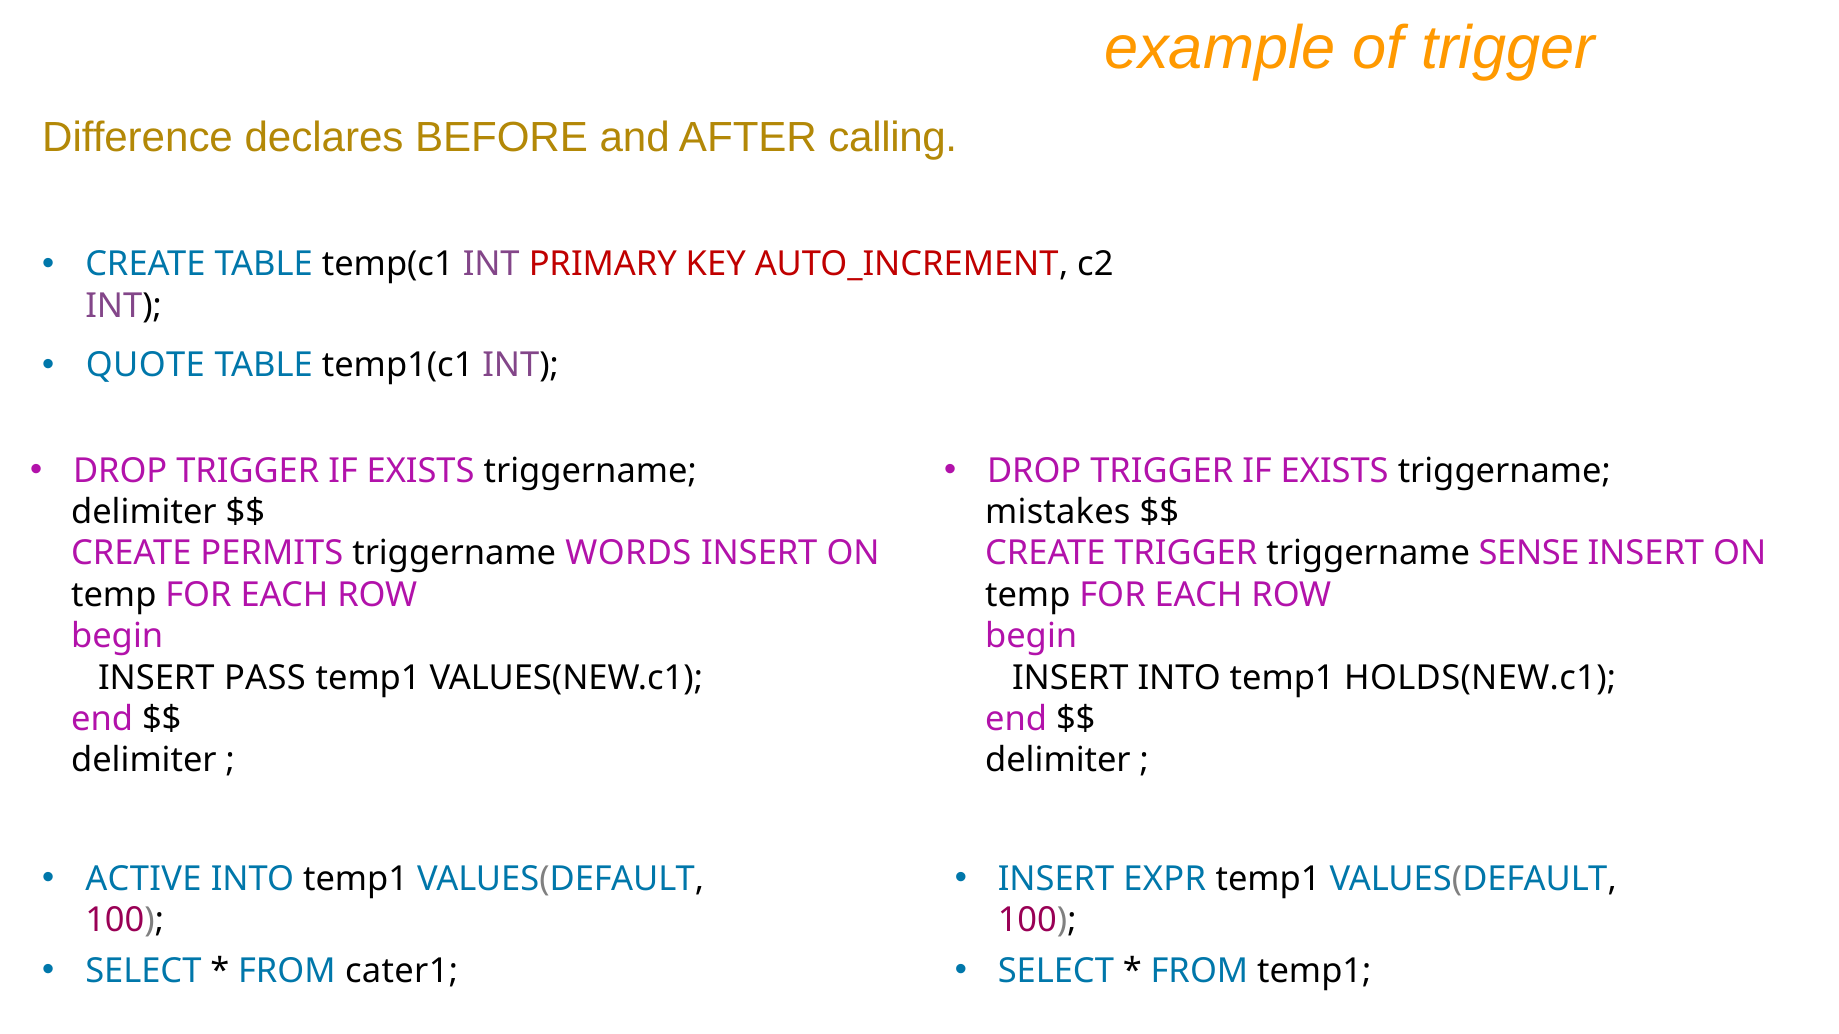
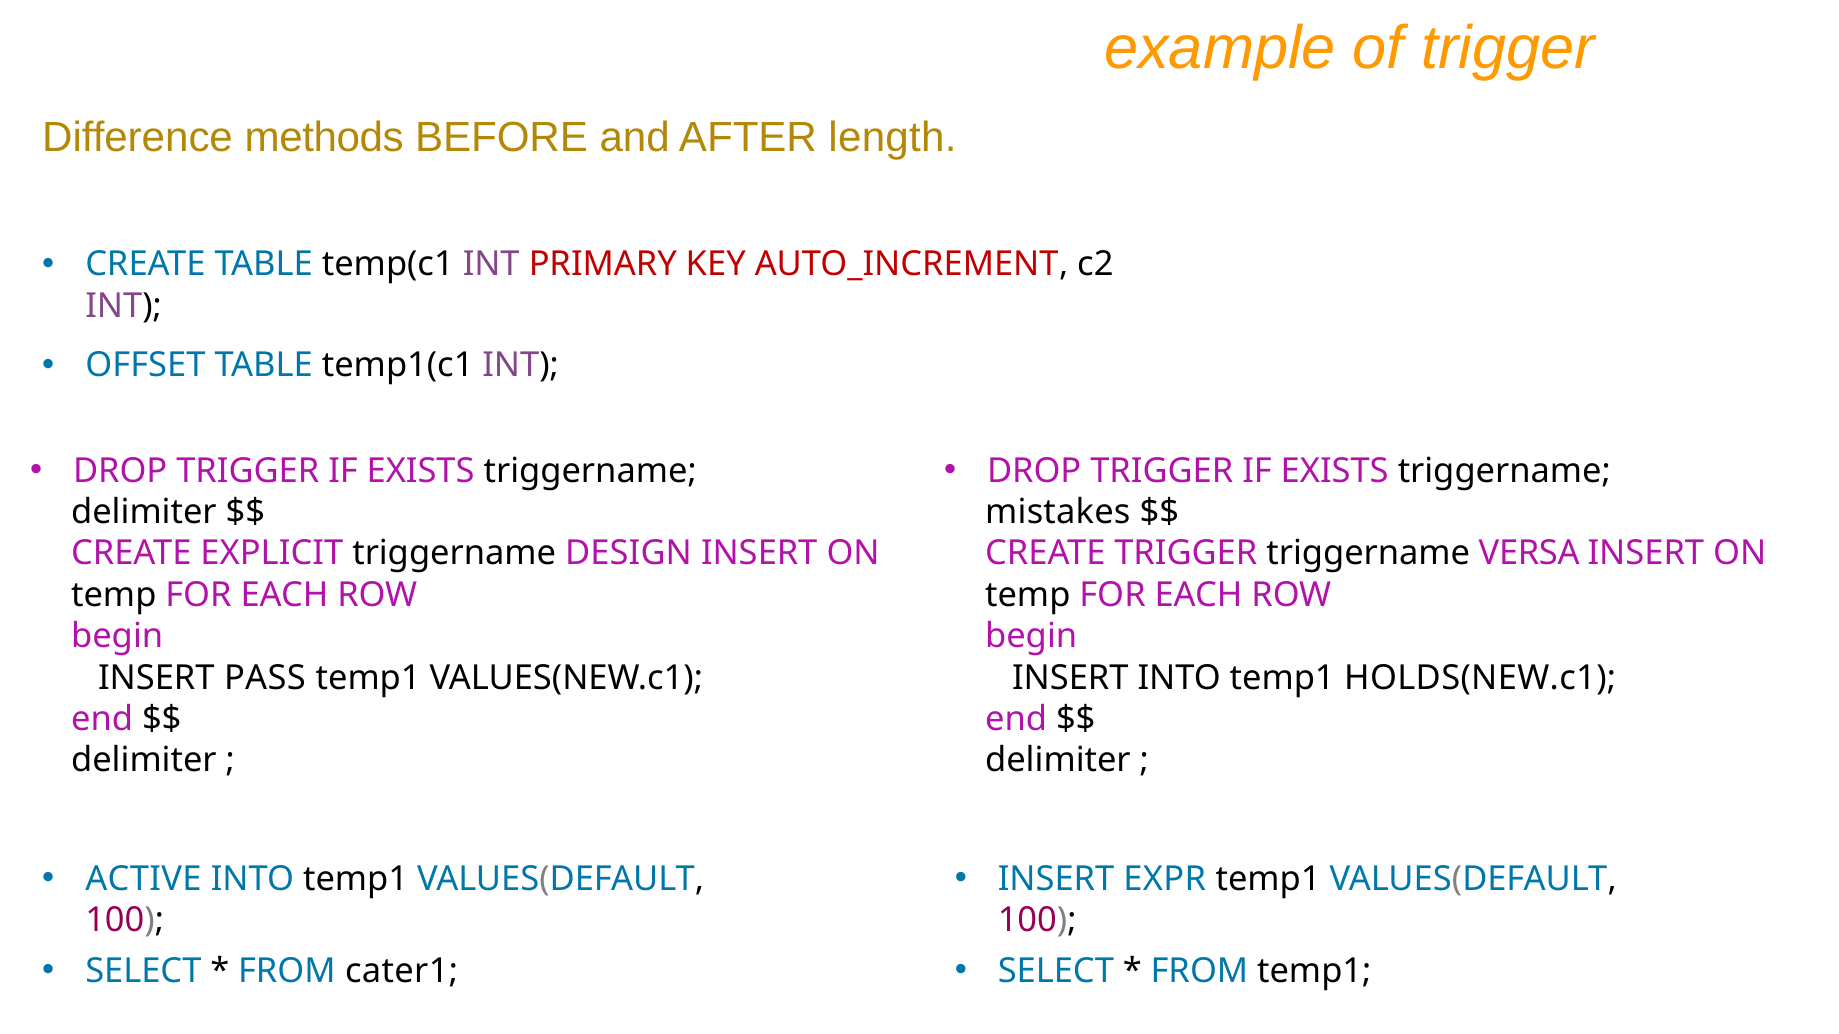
declares: declares -> methods
calling: calling -> length
QUOTE: QUOTE -> OFFSET
PERMITS: PERMITS -> EXPLICIT
WORDS: WORDS -> DESIGN
SENSE: SENSE -> VERSA
